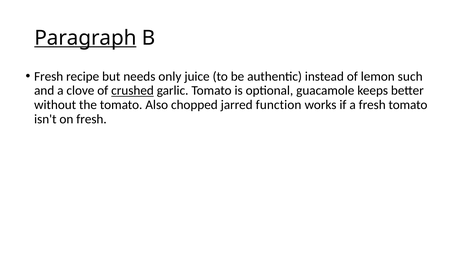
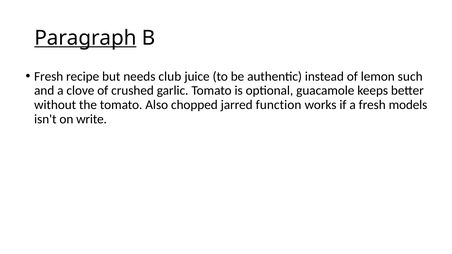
only: only -> club
crushed underline: present -> none
fresh tomato: tomato -> models
on fresh: fresh -> write
